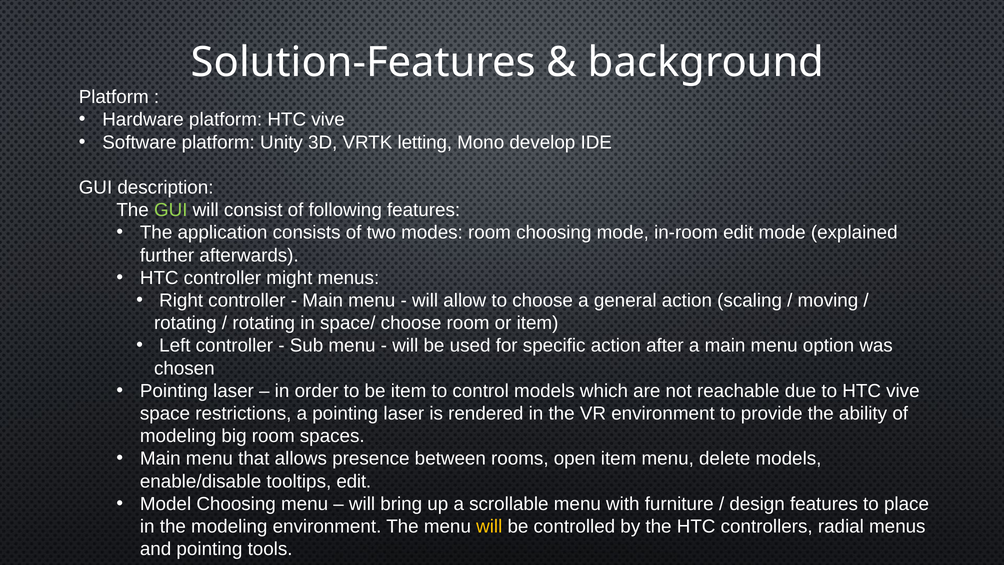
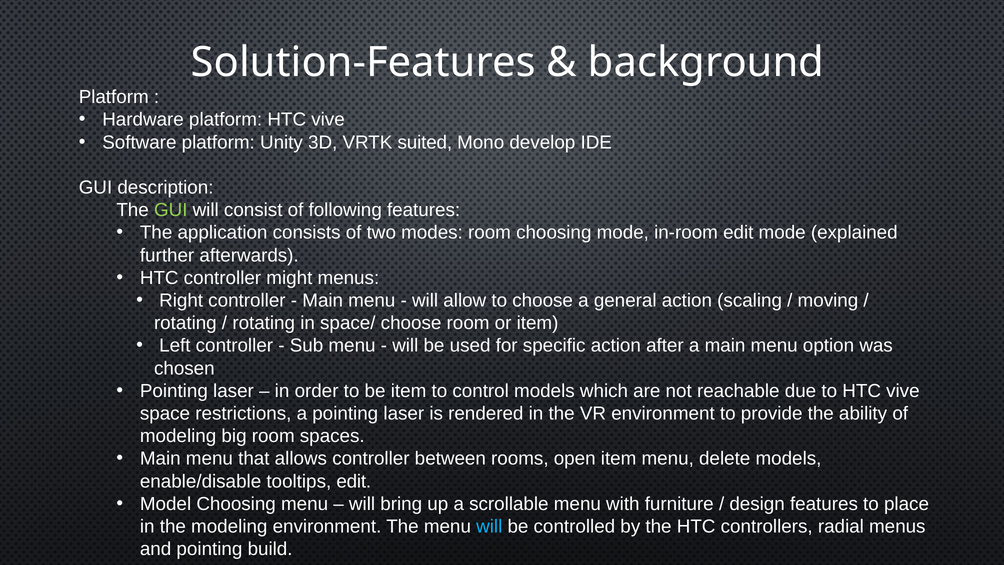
letting: letting -> suited
allows presence: presence -> controller
will at (489, 526) colour: yellow -> light blue
tools: tools -> build
